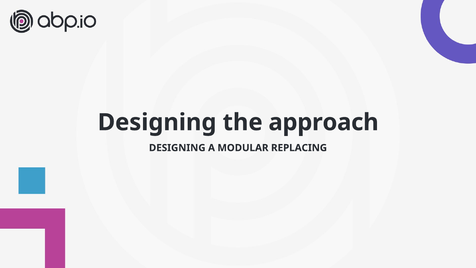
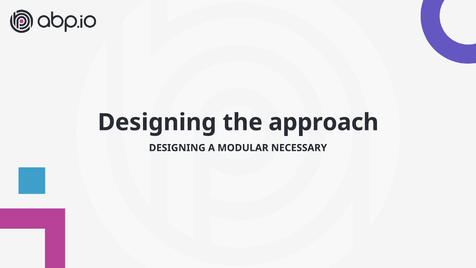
REPLACING: REPLACING -> NECESSARY
